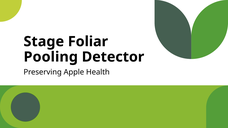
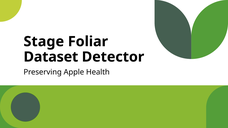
Pooling: Pooling -> Dataset
